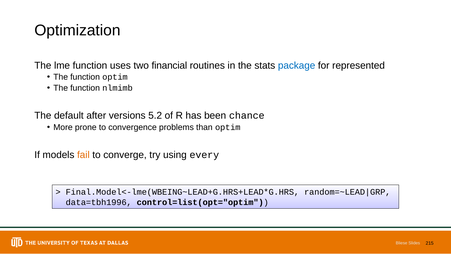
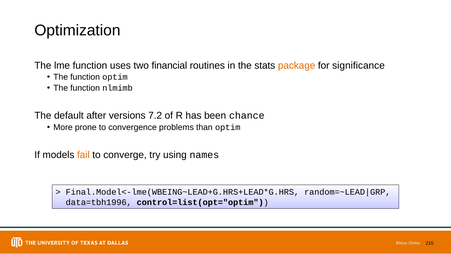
package colour: blue -> orange
represented: represented -> significance
5.2: 5.2 -> 7.2
every: every -> names
